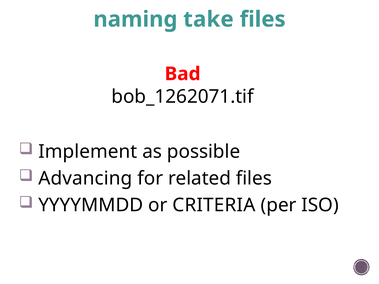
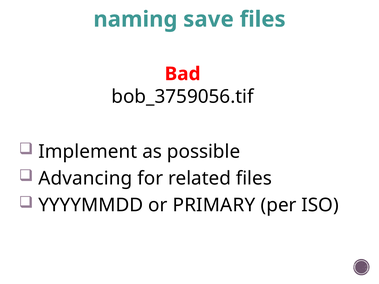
take: take -> save
bob_1262071.tif: bob_1262071.tif -> bob_3759056.tif
CRITERIA: CRITERIA -> PRIMARY
